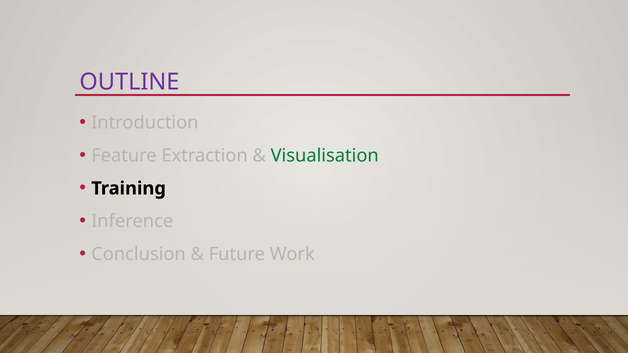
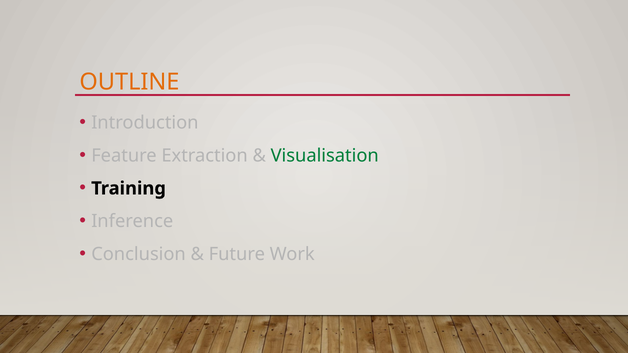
OUTLINE colour: purple -> orange
